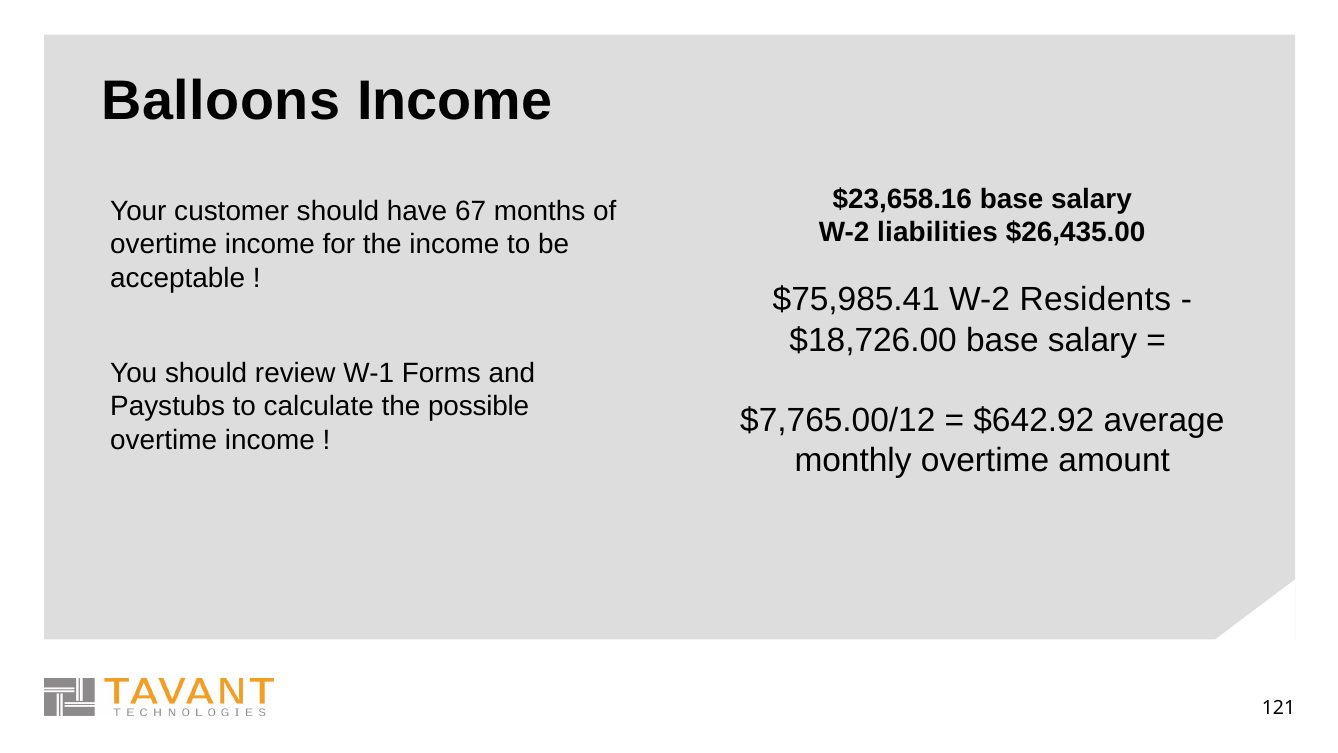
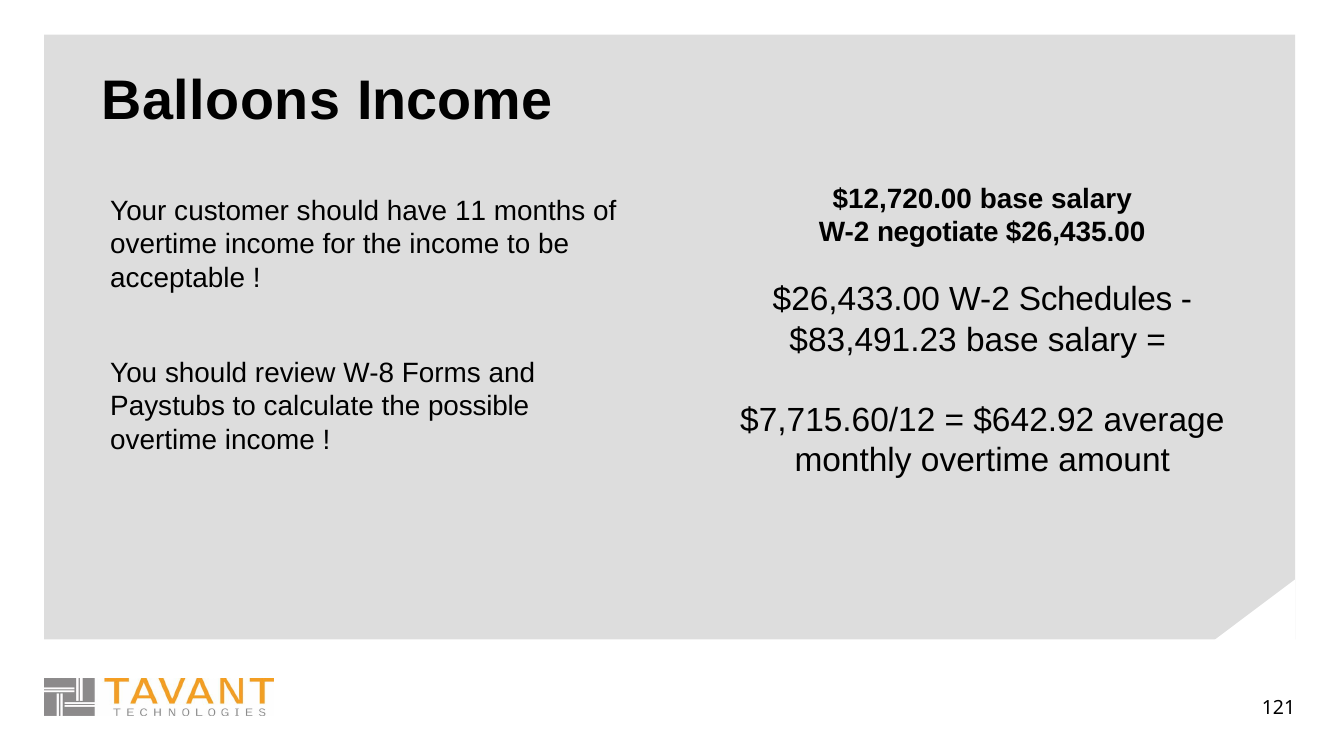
$23,658.16: $23,658.16 -> $12,720.00
67: 67 -> 11
liabilities: liabilities -> negotiate
$75,985.41: $75,985.41 -> $26,433.00
Residents: Residents -> Schedules
$18,726.00: $18,726.00 -> $83,491.23
W-1: W-1 -> W-8
$7,765.00/12: $7,765.00/12 -> $7,715.60/12
